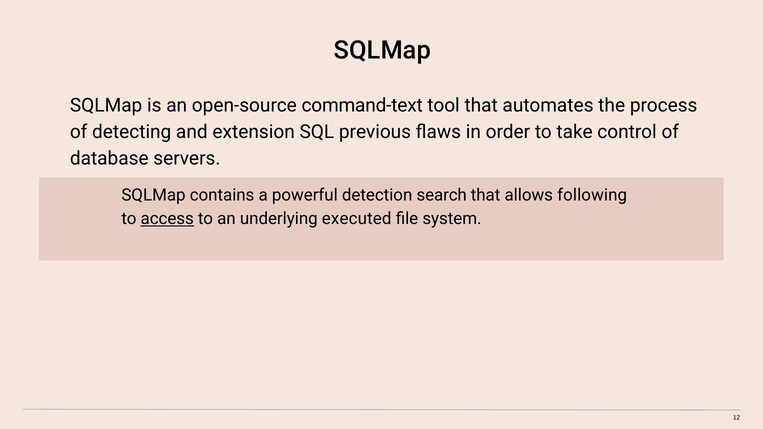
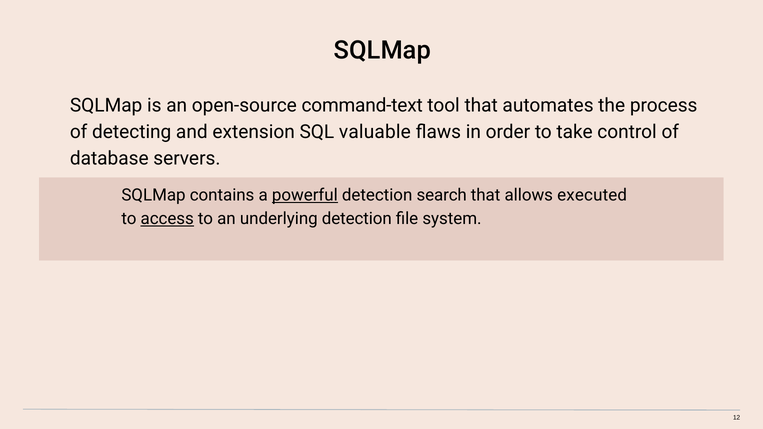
previous: previous -> valuable
powerful underline: none -> present
following: following -> executed
underlying executed: executed -> detection
